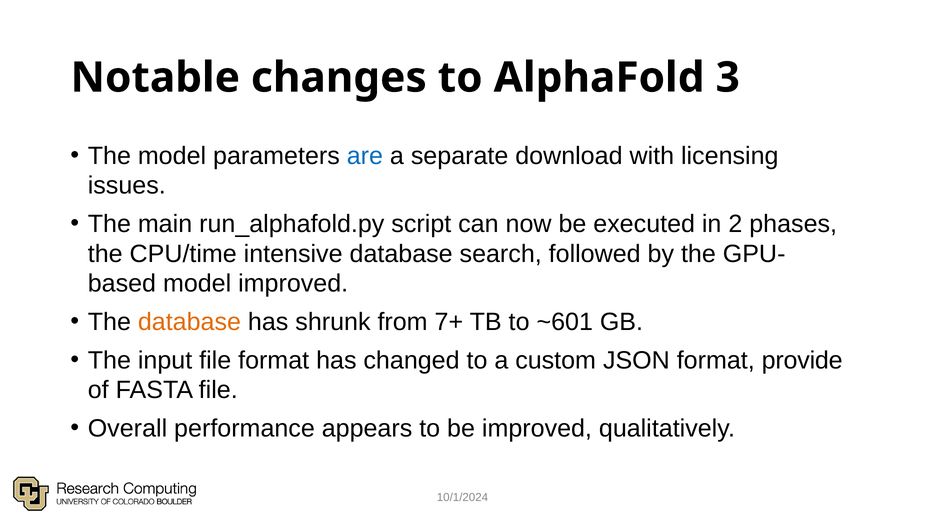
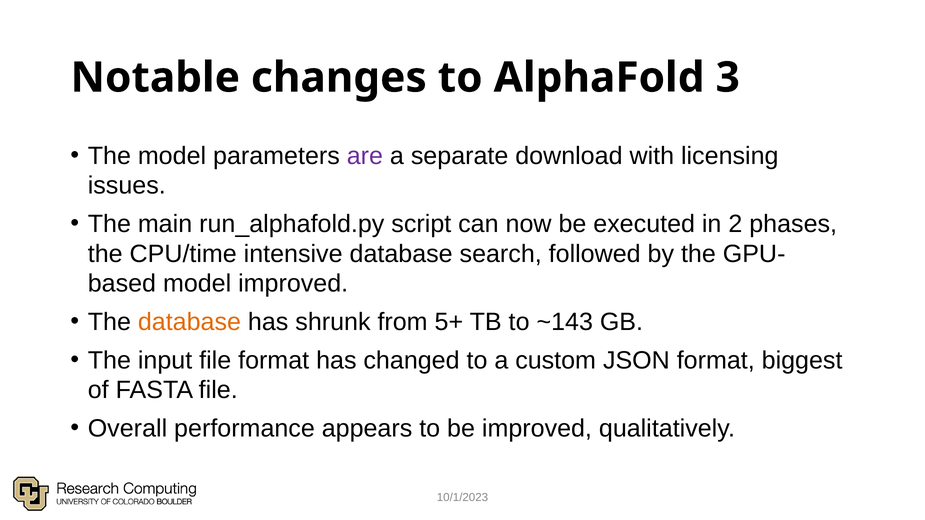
are colour: blue -> purple
7+: 7+ -> 5+
~601: ~601 -> ~143
provide: provide -> biggest
10/1/2024: 10/1/2024 -> 10/1/2023
